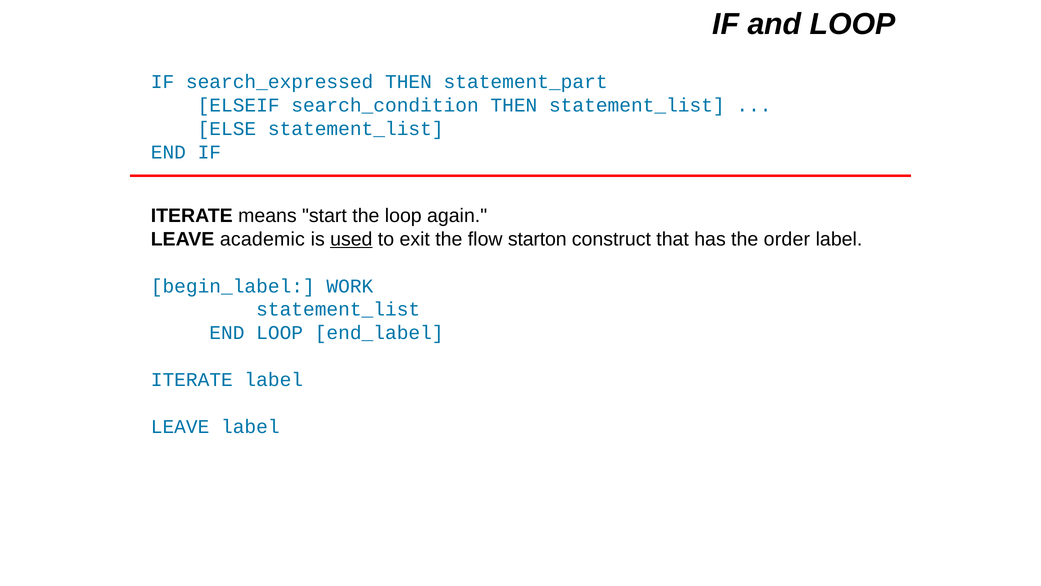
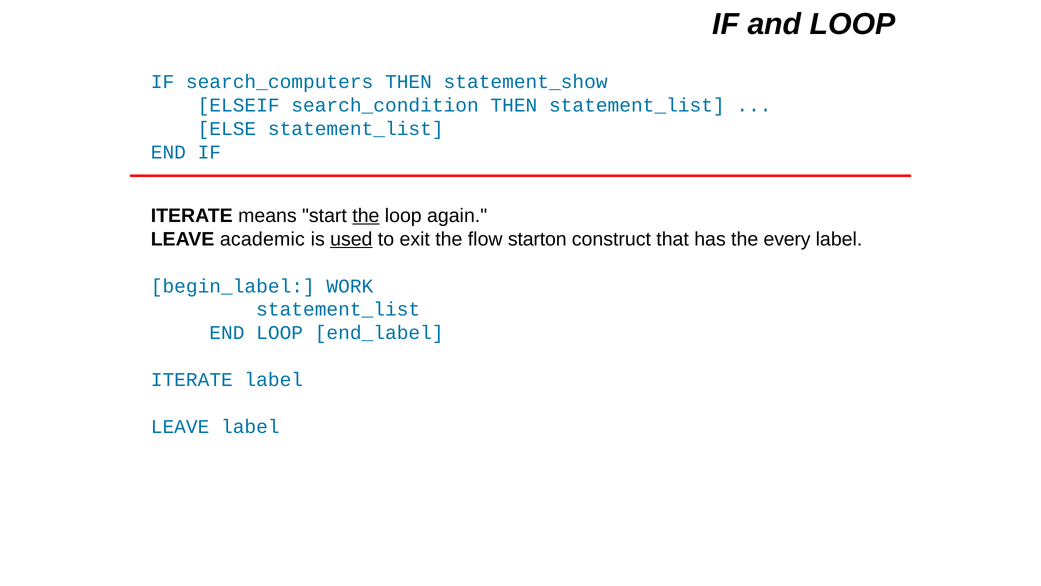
search_expressed: search_expressed -> search_computers
statement_part: statement_part -> statement_show
the at (366, 215) underline: none -> present
order: order -> every
